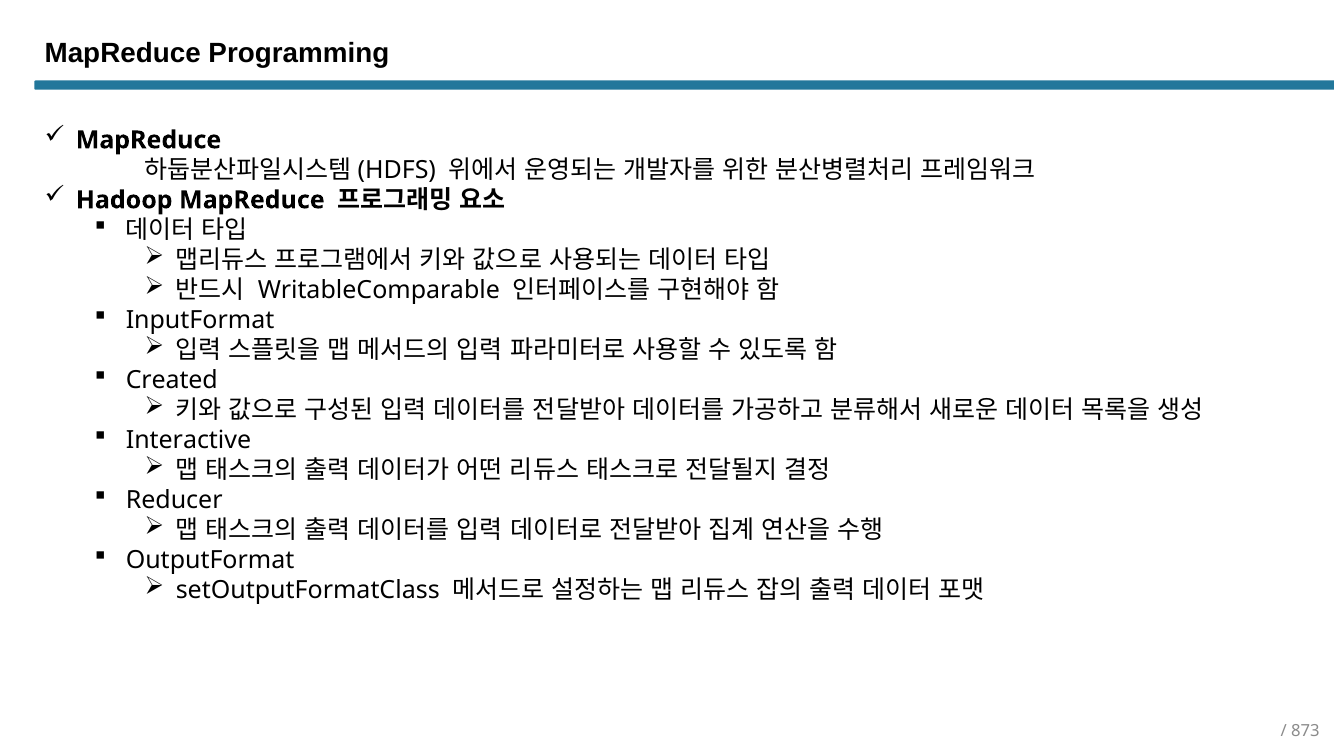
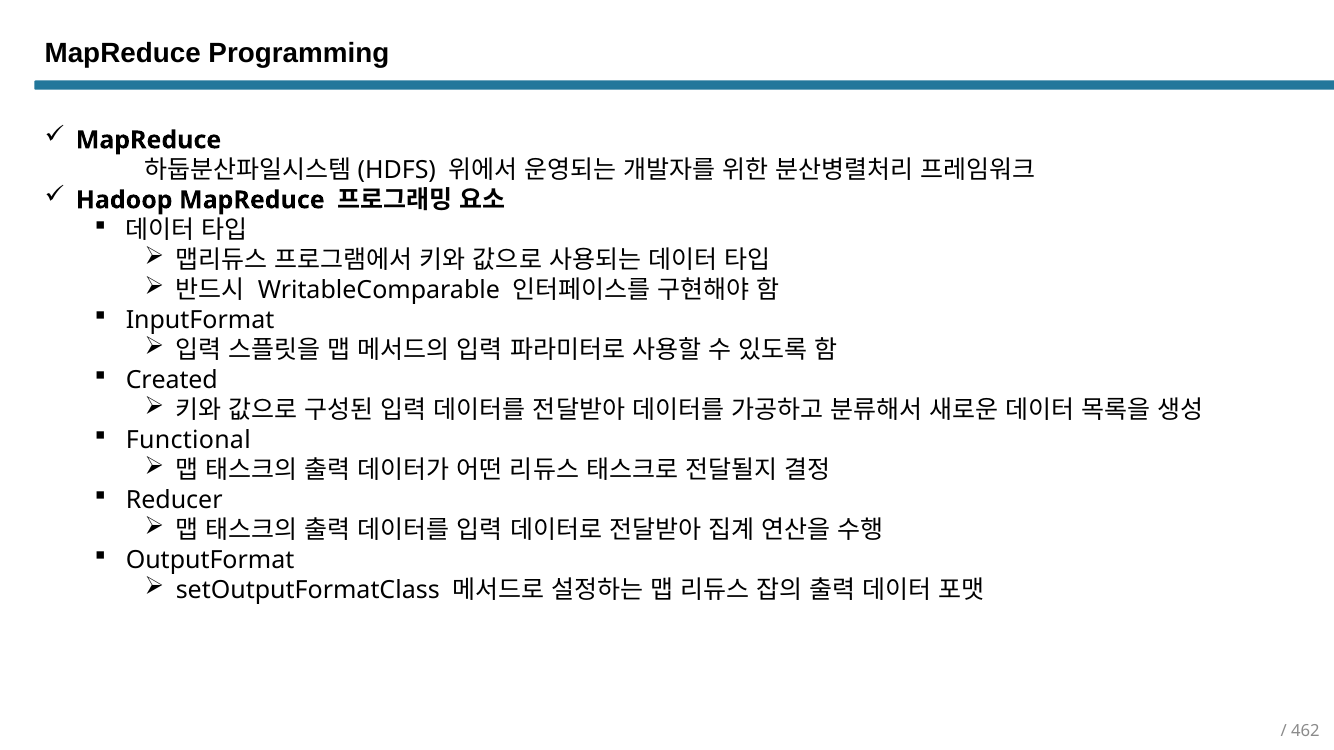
Interactive: Interactive -> Functional
873: 873 -> 462
